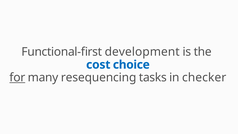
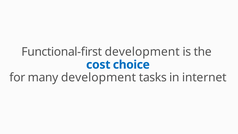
for underline: present -> none
many resequencing: resequencing -> development
checker: checker -> internet
